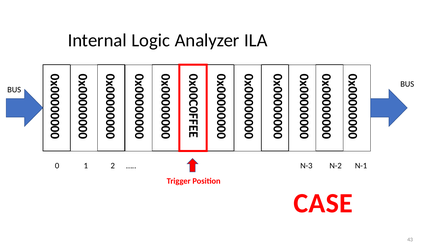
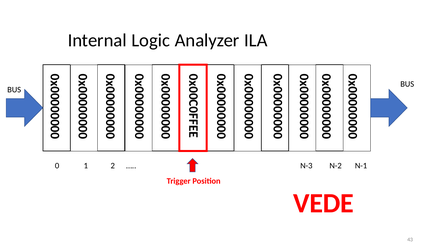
CASE: CASE -> VEDE
